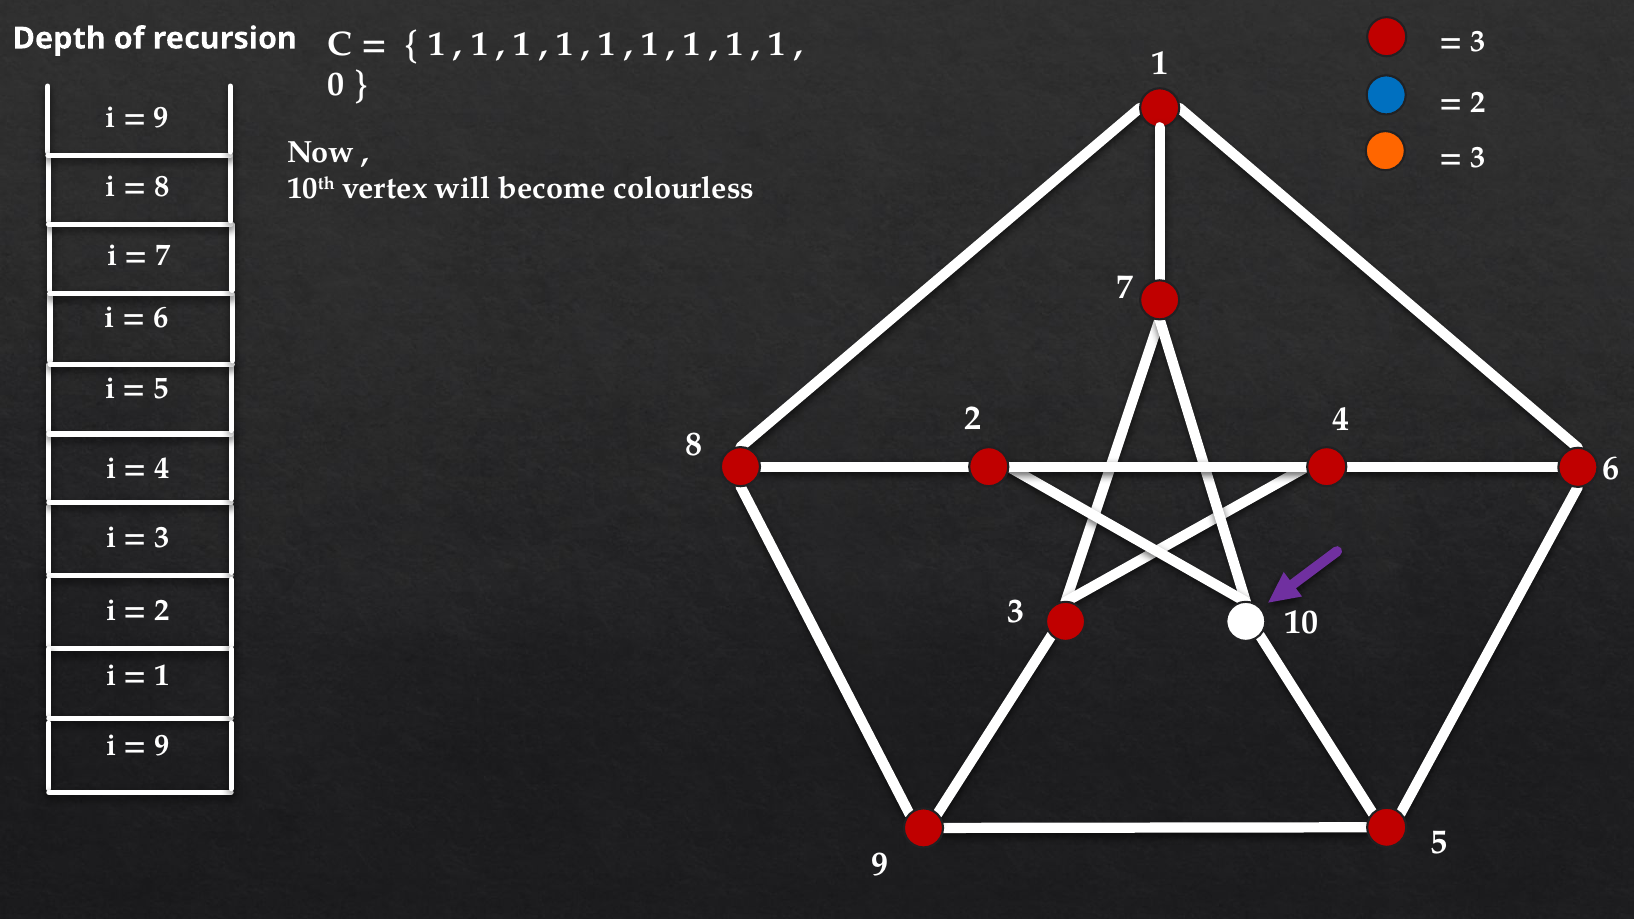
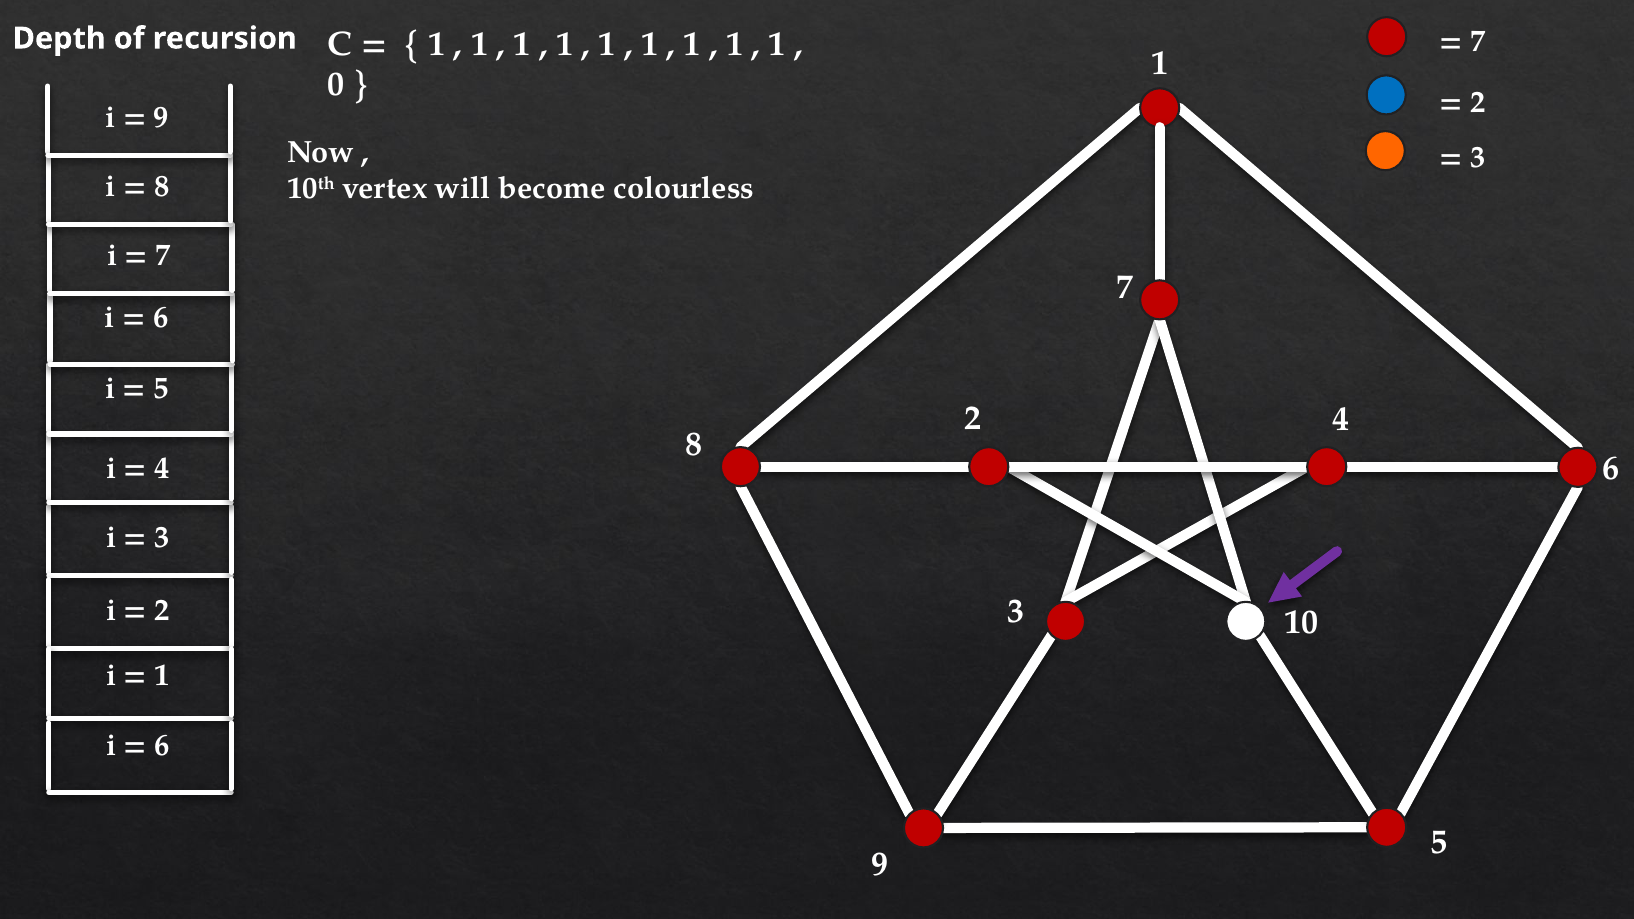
3 at (1478, 41): 3 -> 7
9 at (162, 745): 9 -> 6
